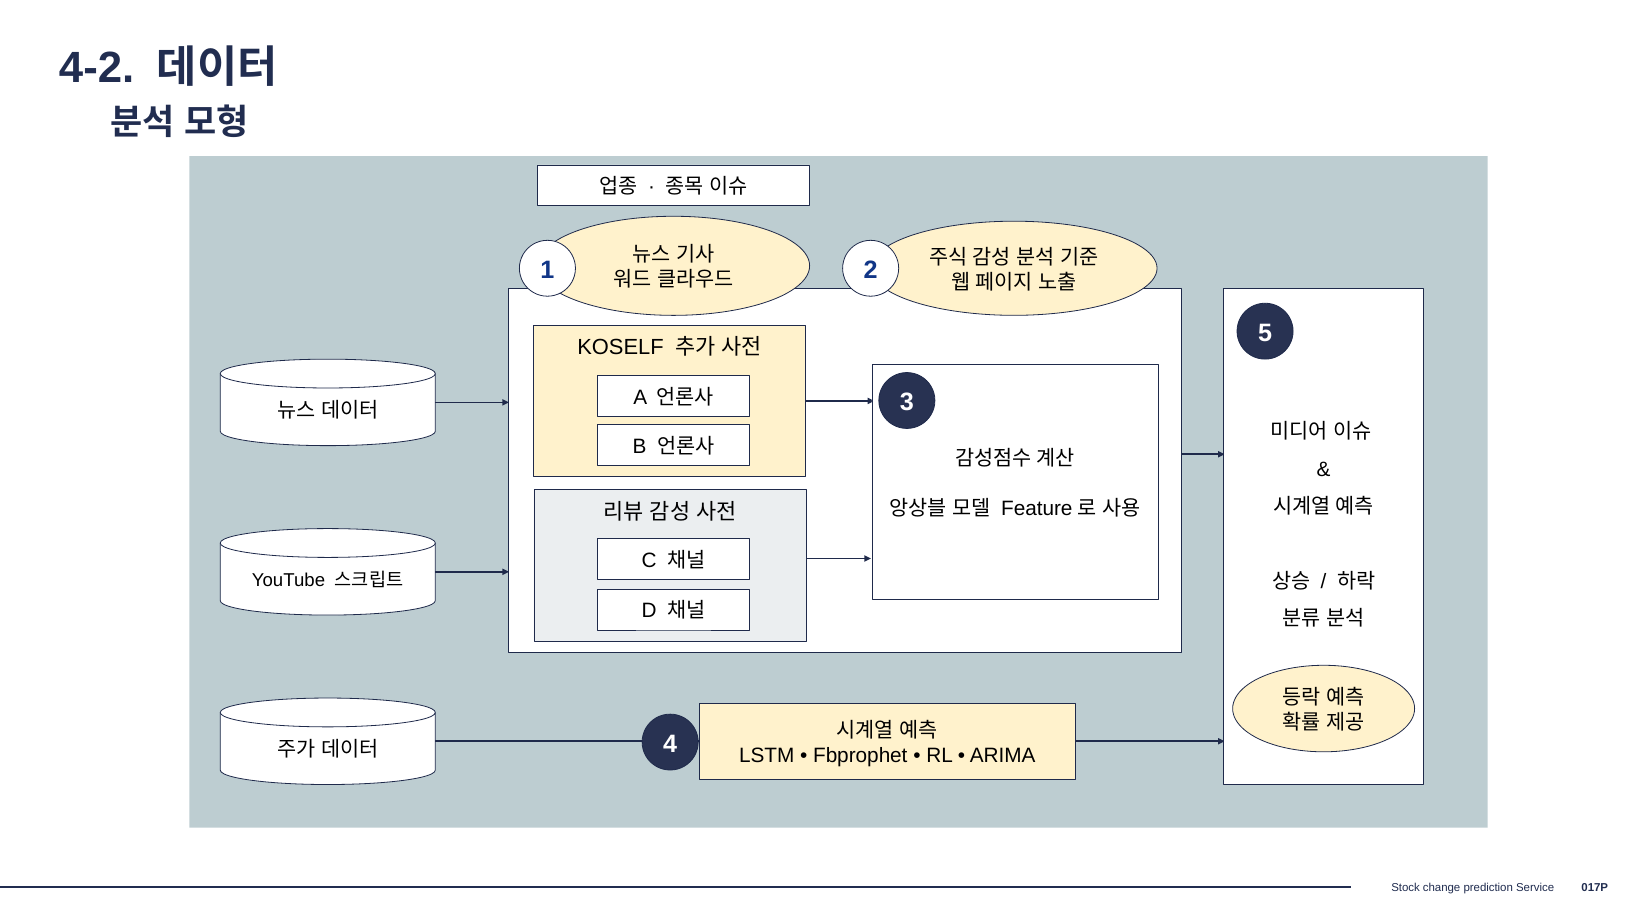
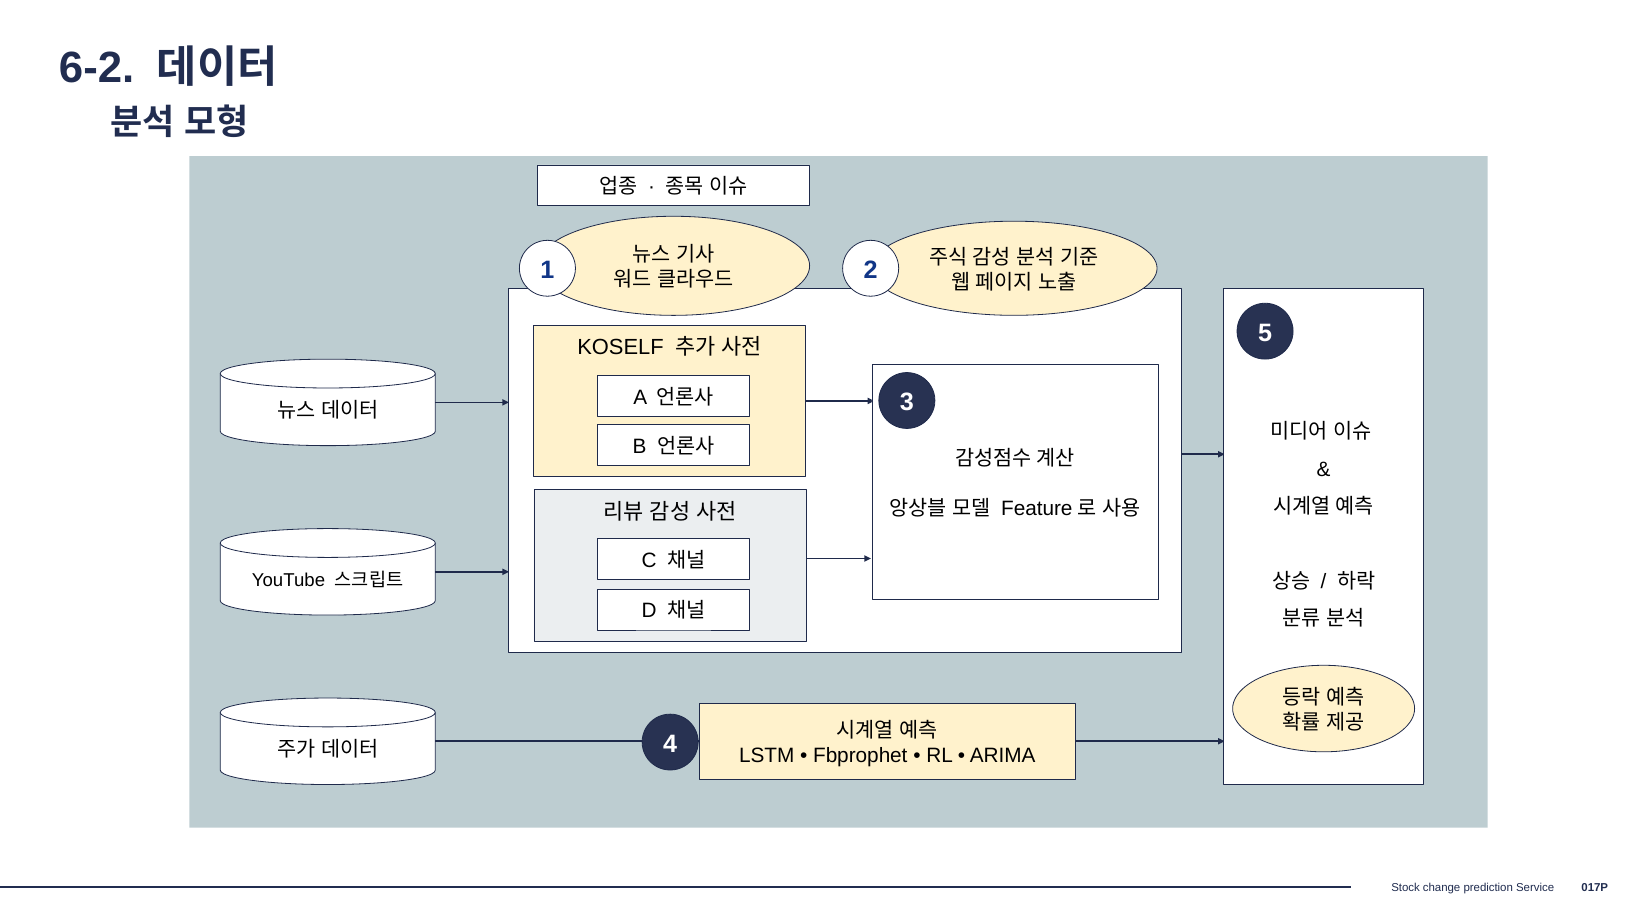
4-2: 4-2 -> 6-2
